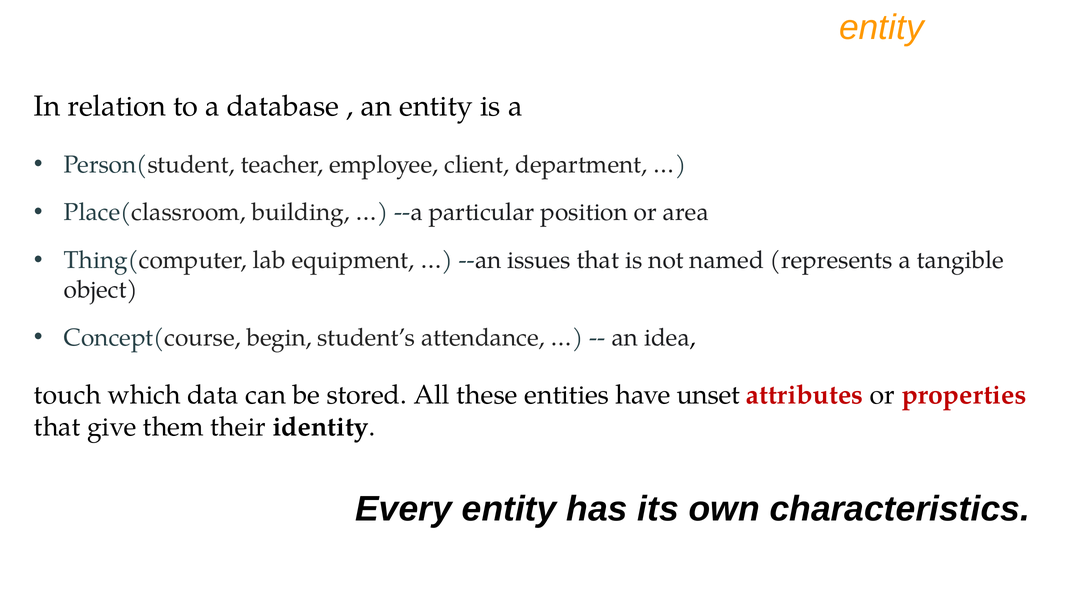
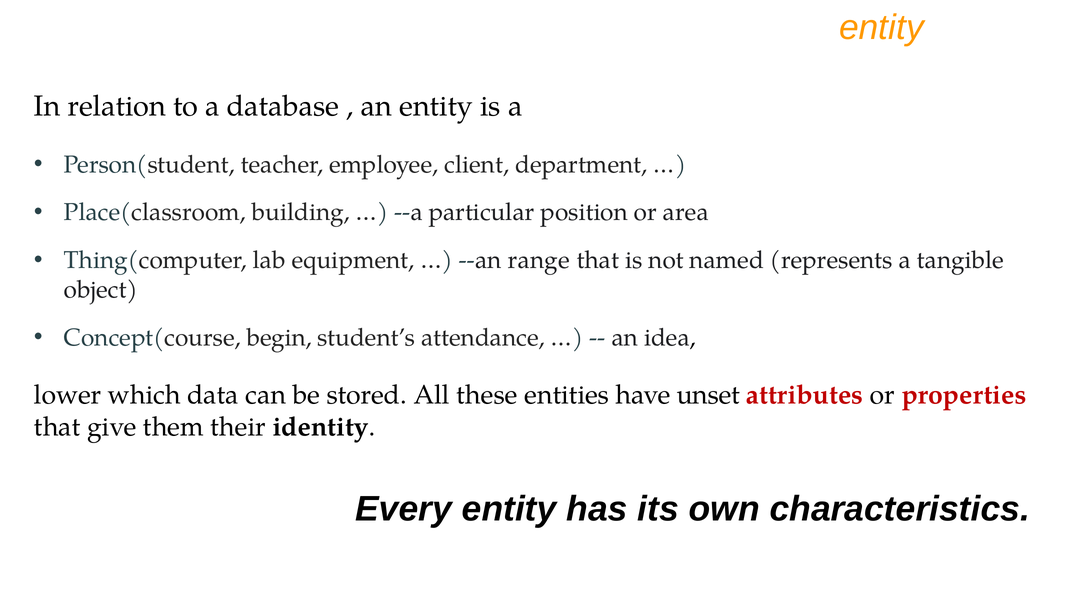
issues: issues -> range
touch: touch -> lower
